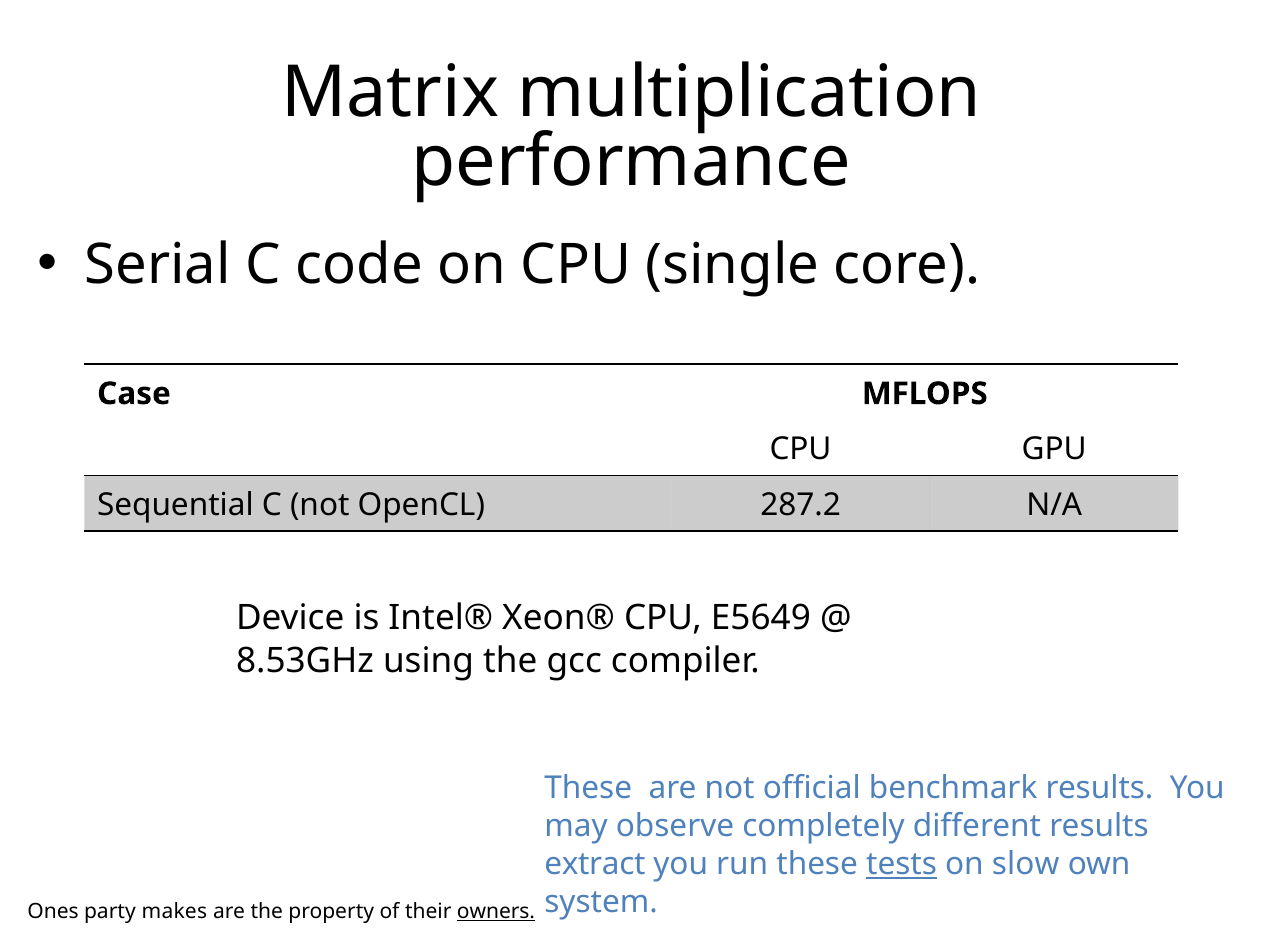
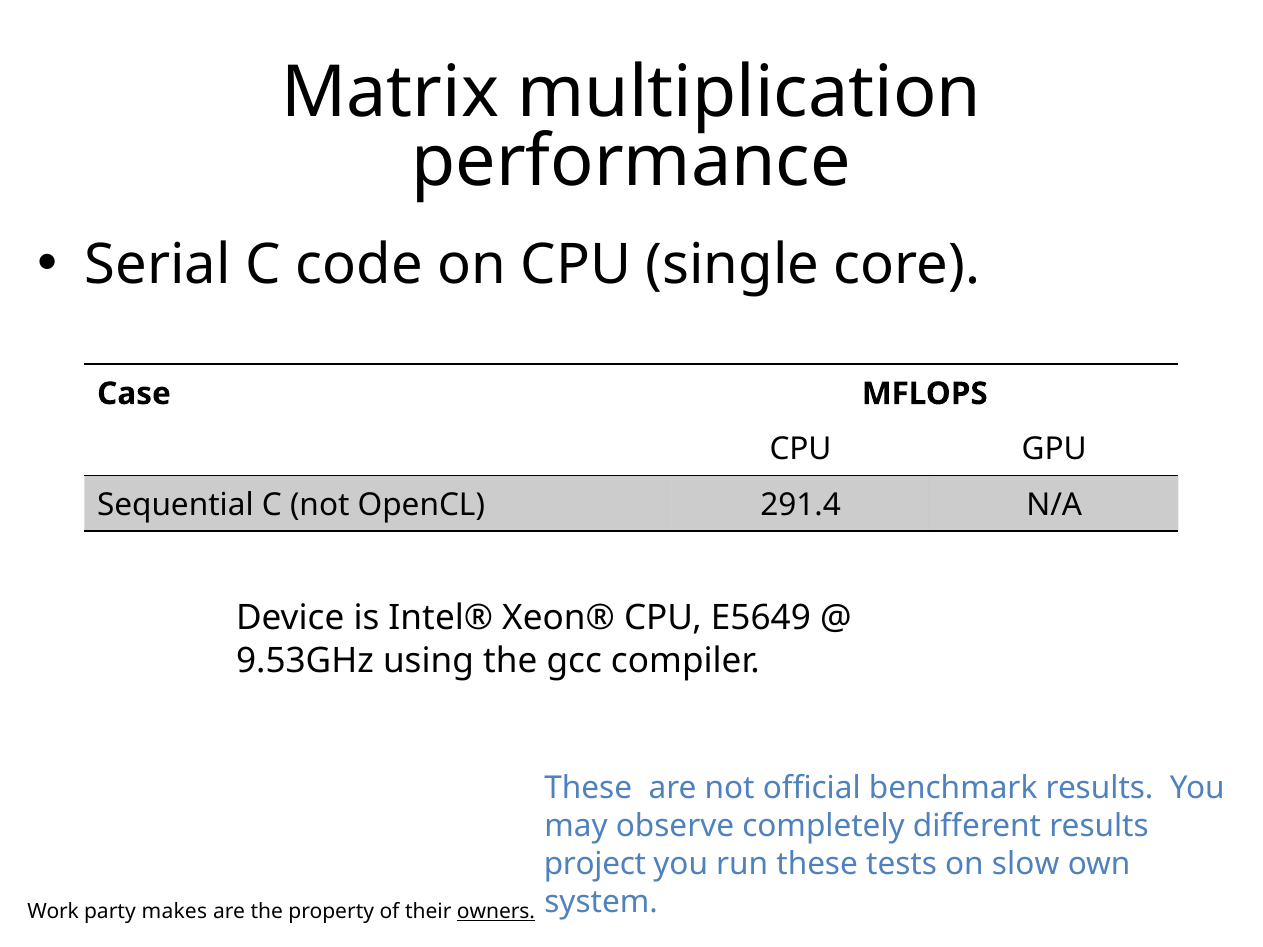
287.2: 287.2 -> 291.4
8.53GHz: 8.53GHz -> 9.53GHz
extract: extract -> project
tests underline: present -> none
Ones: Ones -> Work
